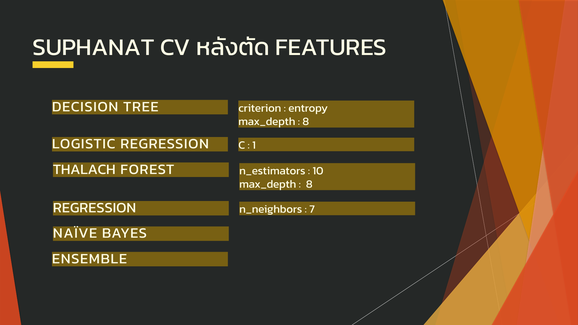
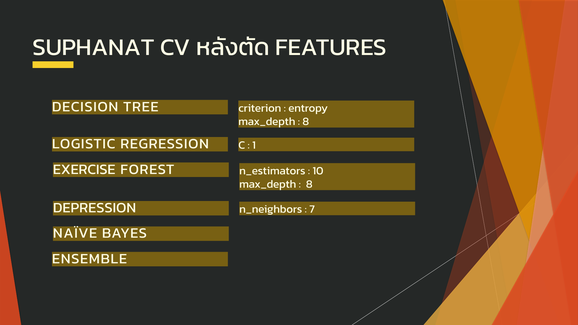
THALACH: THALACH -> EXERCISE
REGRESSION at (95, 208): REGRESSION -> DEPRESSION
